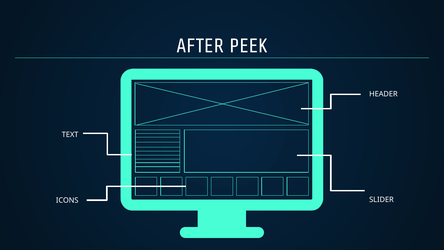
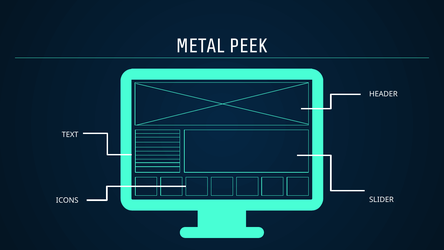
AFTER: AFTER -> METAL
